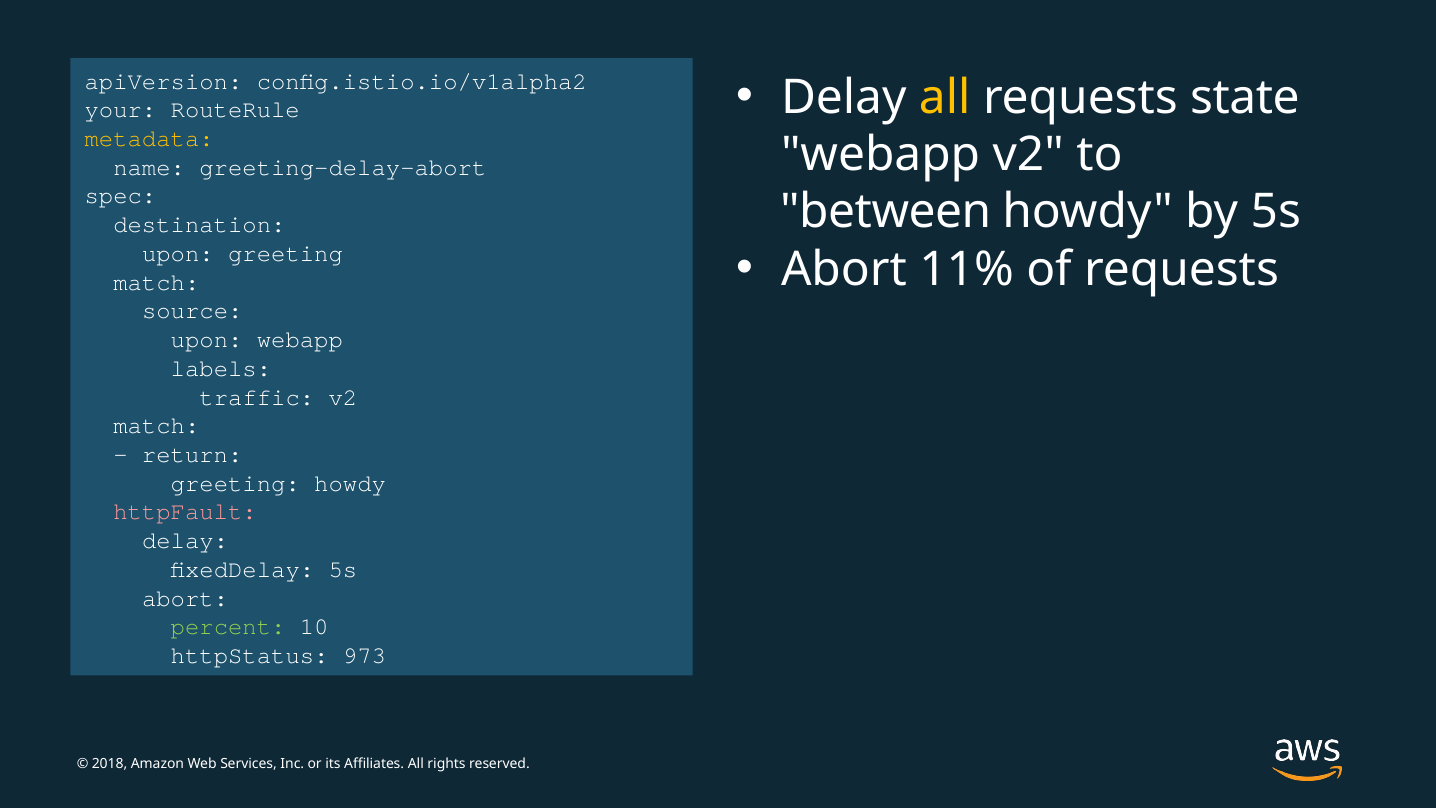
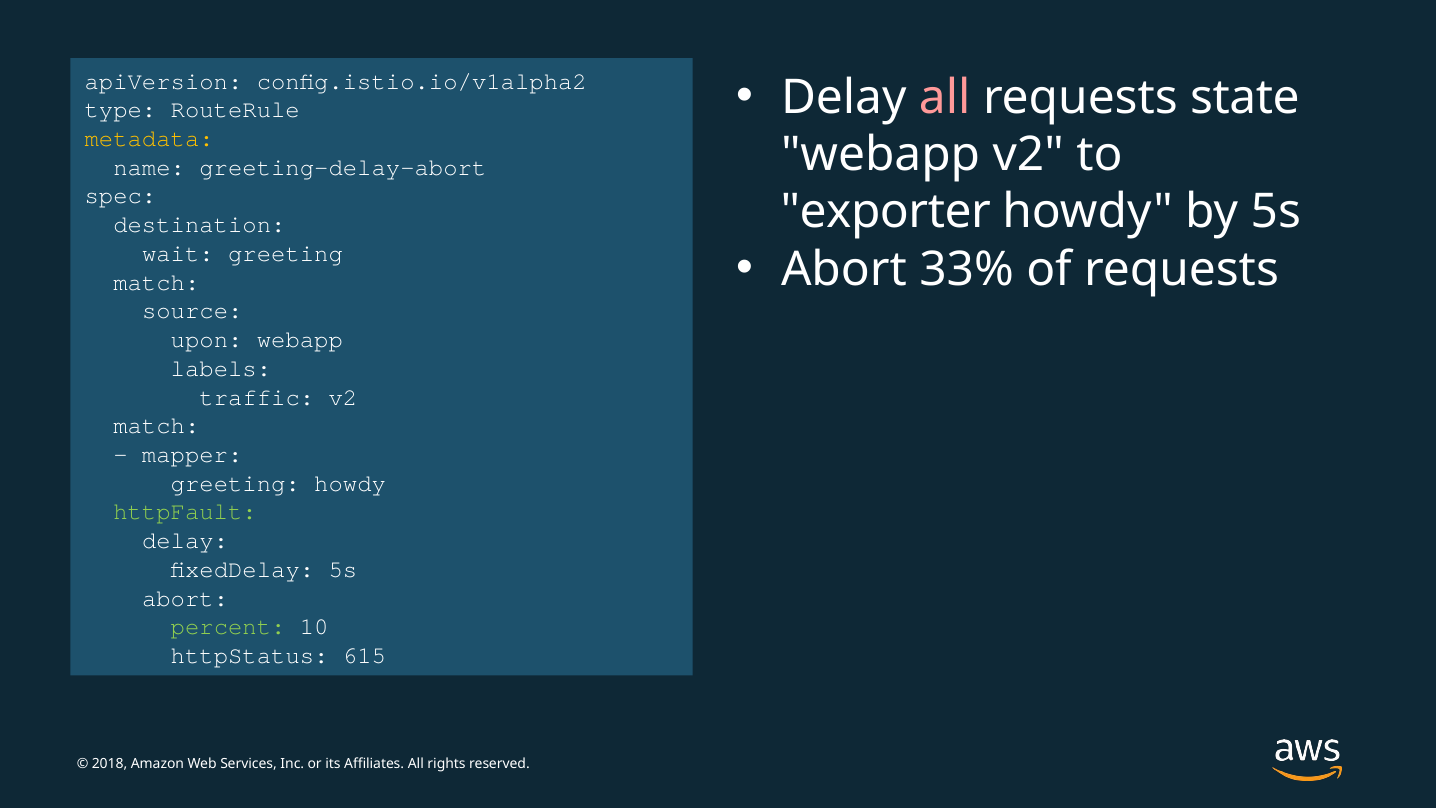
all at (945, 97) colour: yellow -> pink
your: your -> type
between: between -> exporter
upon at (178, 253): upon -> wait
11%: 11% -> 33%
return: return -> mapper
httpFault colour: pink -> light green
973: 973 -> 615
